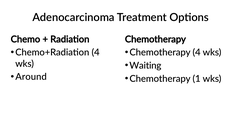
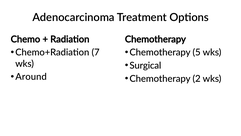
Chemo+Radiation 4: 4 -> 7
Chemotherapy 4: 4 -> 5
Waiting: Waiting -> Surgical
1: 1 -> 2
